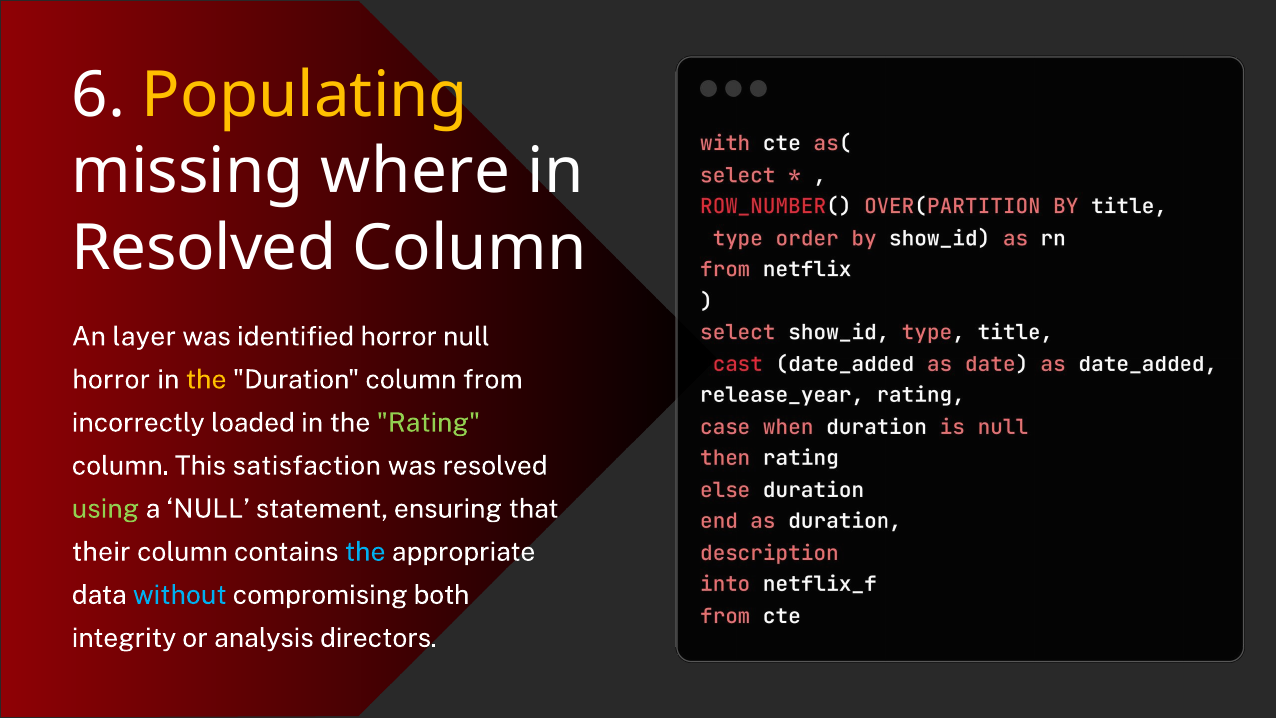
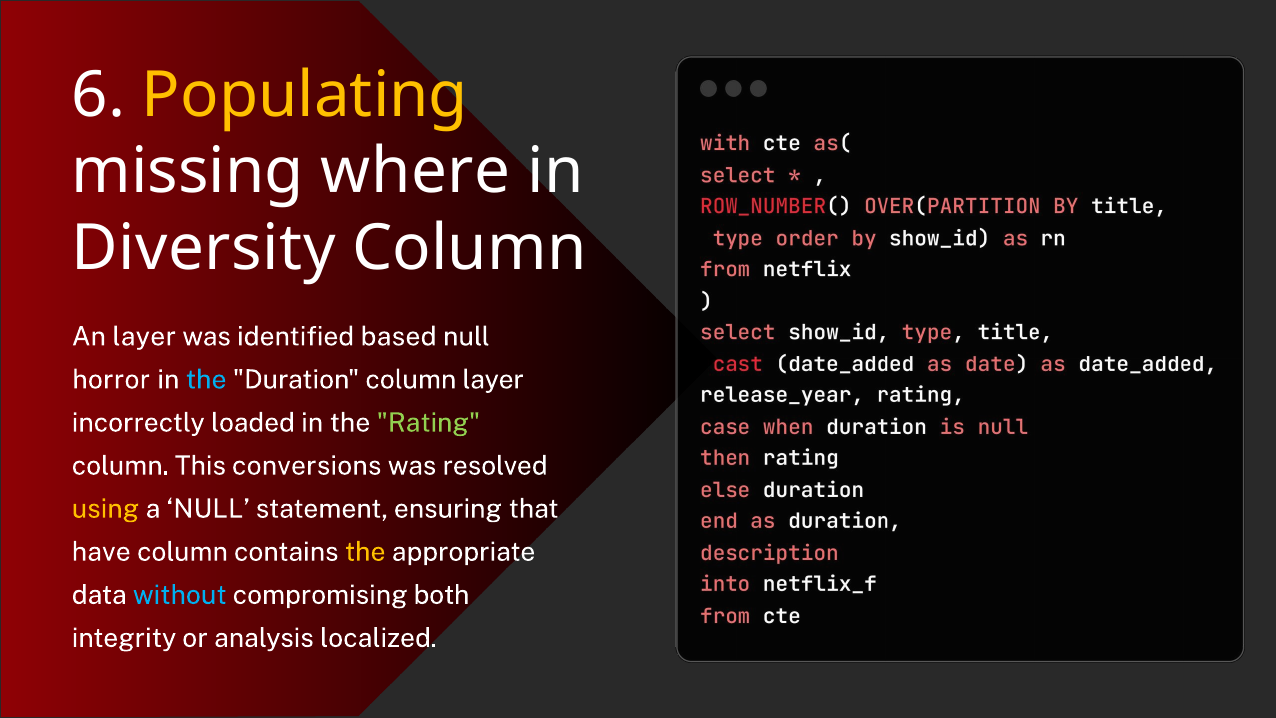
Resolved at (204, 248): Resolved -> Diversity
identified horror: horror -> based
the at (206, 380) colour: yellow -> light blue
column from: from -> layer
satisfaction: satisfaction -> conversions
using colour: light green -> yellow
their: their -> have
the at (365, 552) colour: light blue -> yellow
directors: directors -> localized
